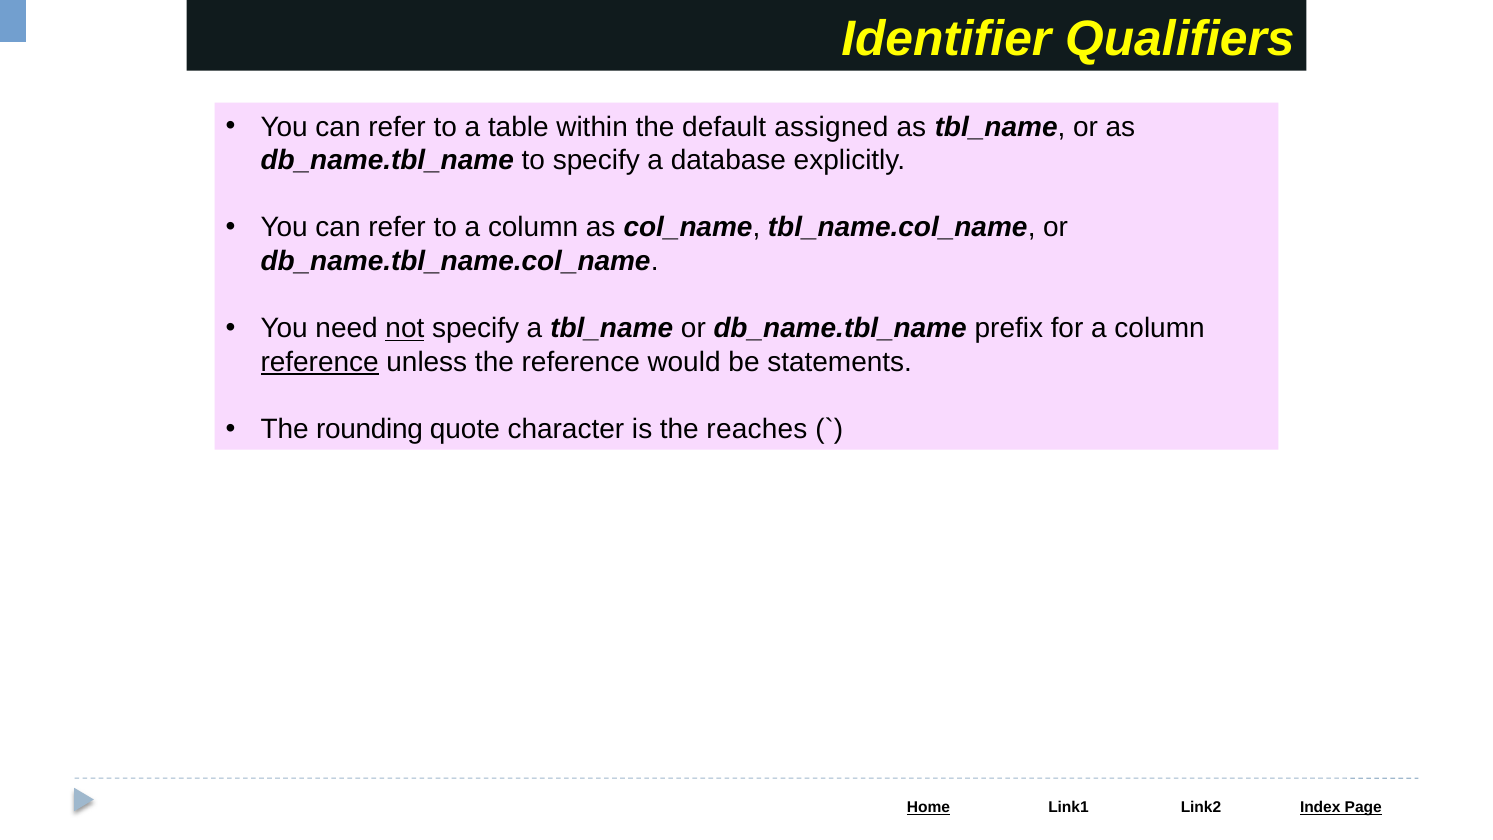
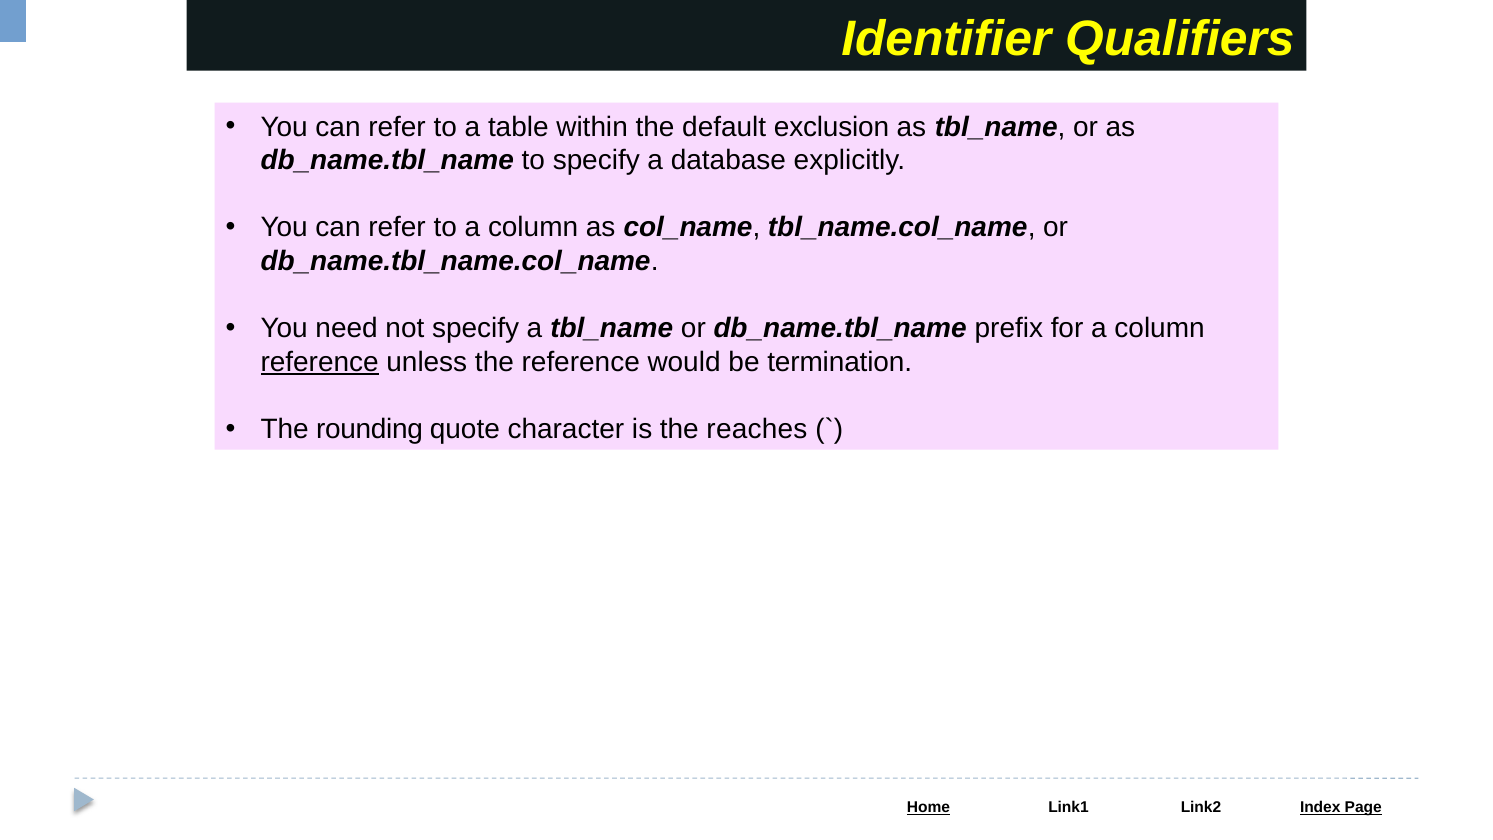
assigned: assigned -> exclusion
not underline: present -> none
statements: statements -> termination
